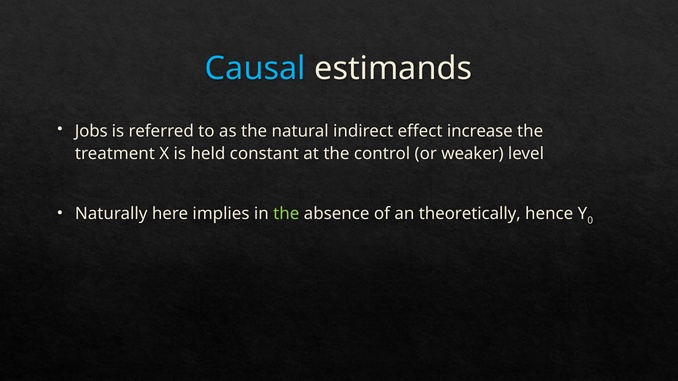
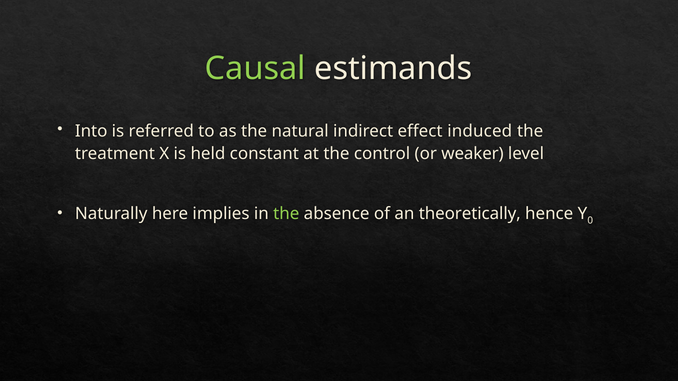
Causal colour: light blue -> light green
Jobs: Jobs -> Into
increase: increase -> induced
